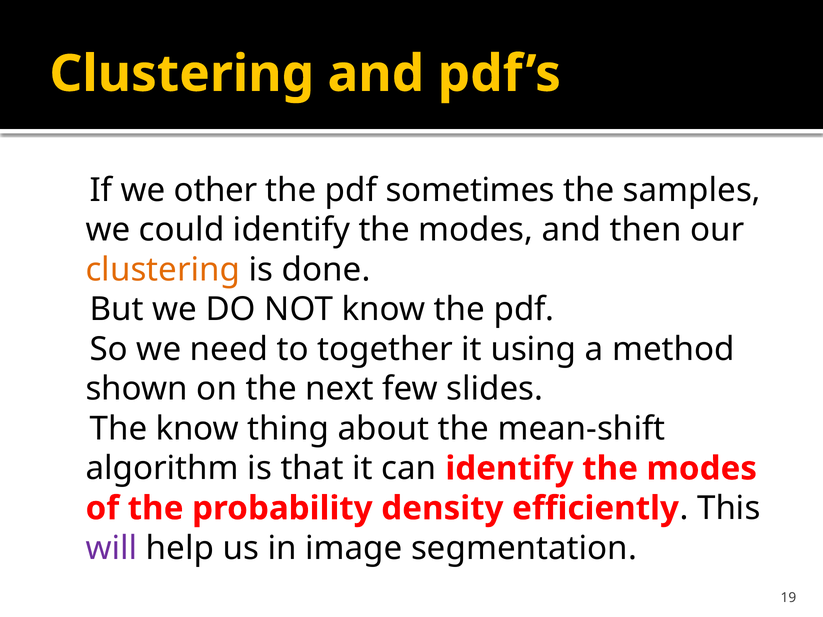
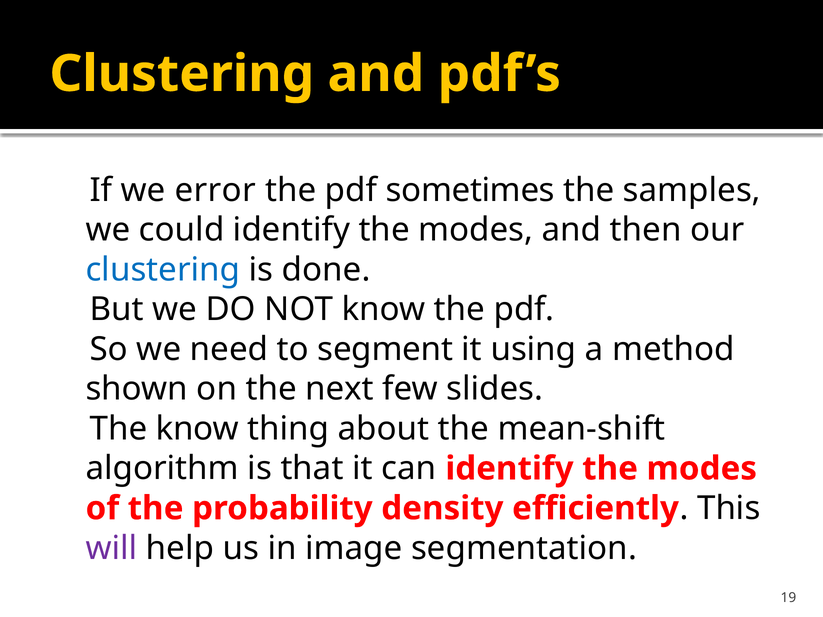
other: other -> error
clustering at (163, 270) colour: orange -> blue
together: together -> segment
